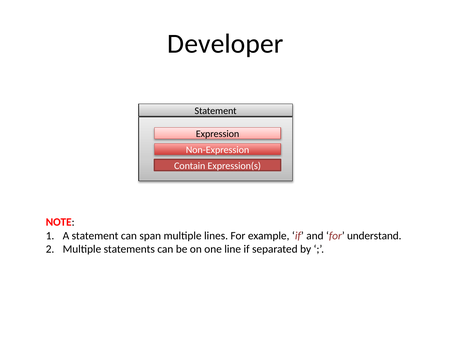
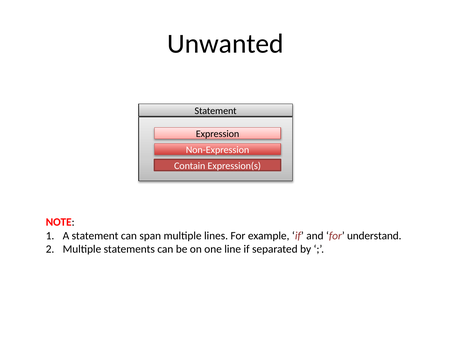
Developer: Developer -> Unwanted
